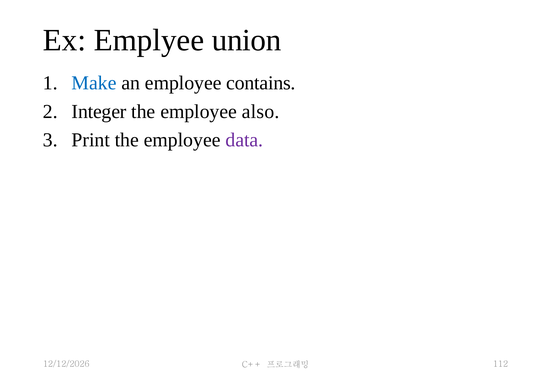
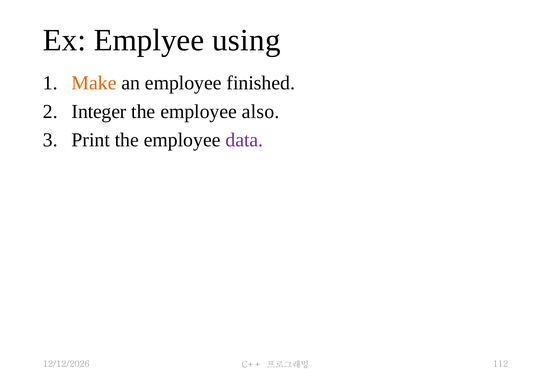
union: union -> using
Make colour: blue -> orange
contains: contains -> finished
